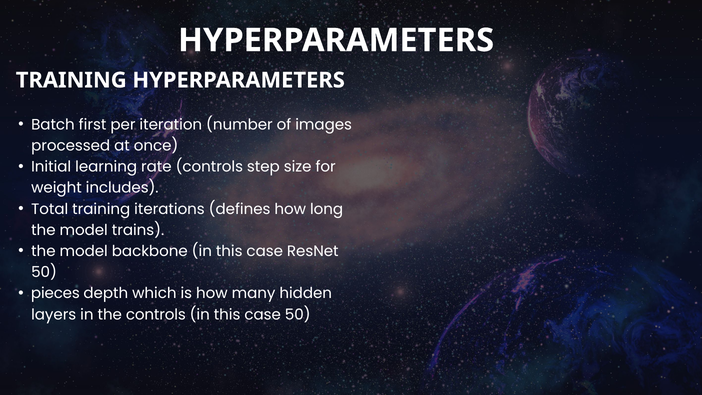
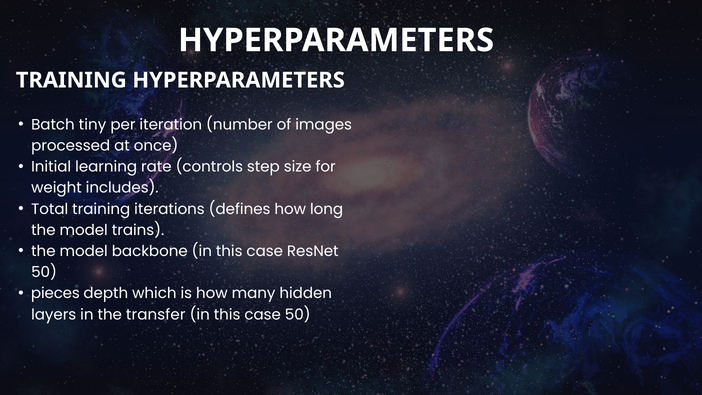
first: first -> tiny
the controls: controls -> transfer
